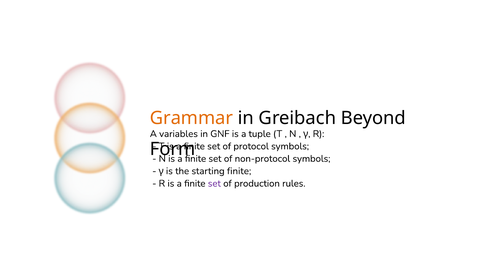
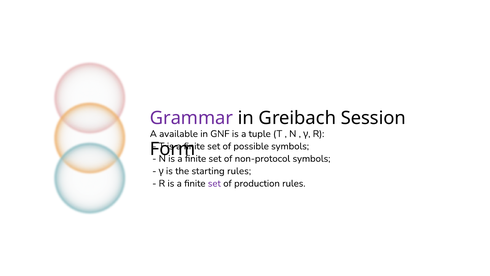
Grammar colour: orange -> purple
Beyond: Beyond -> Session
variables: variables -> available
protocol: protocol -> possible
starting finite: finite -> rules
